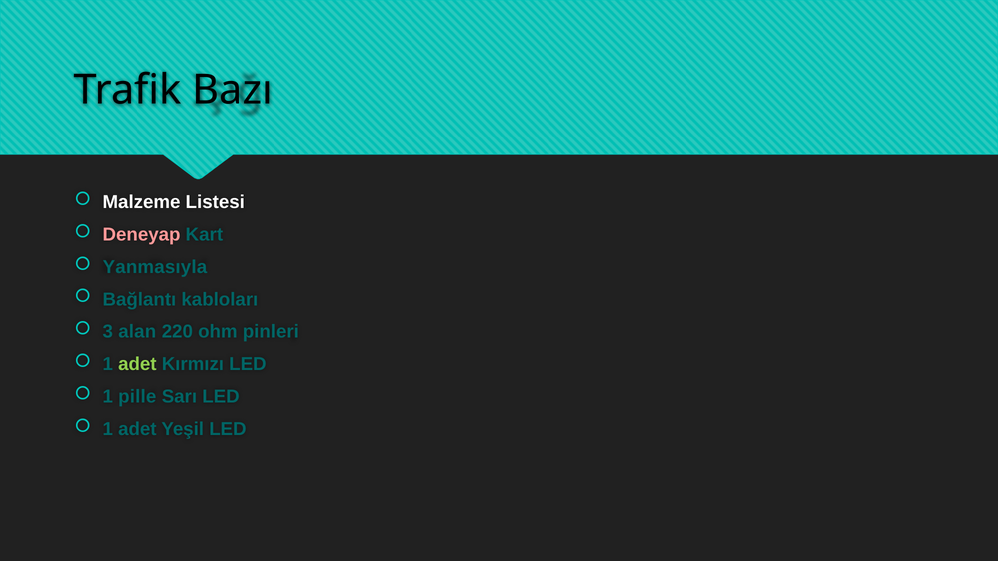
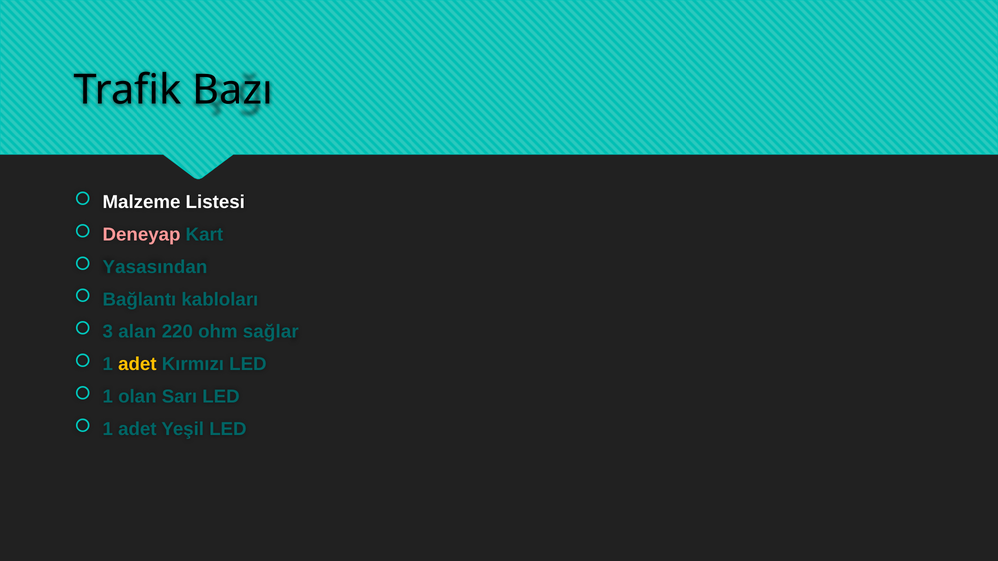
Yanmasıyla: Yanmasıyla -> Yasasından
pinleri: pinleri -> sağlar
adet at (137, 364) colour: light green -> yellow
pille: pille -> olan
